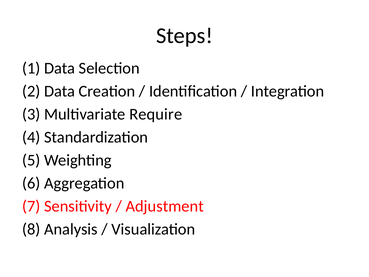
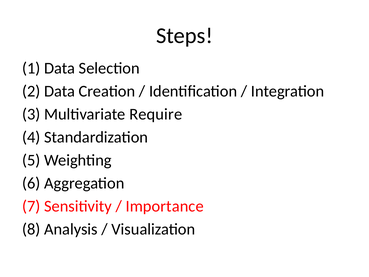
Adjustment: Adjustment -> Importance
